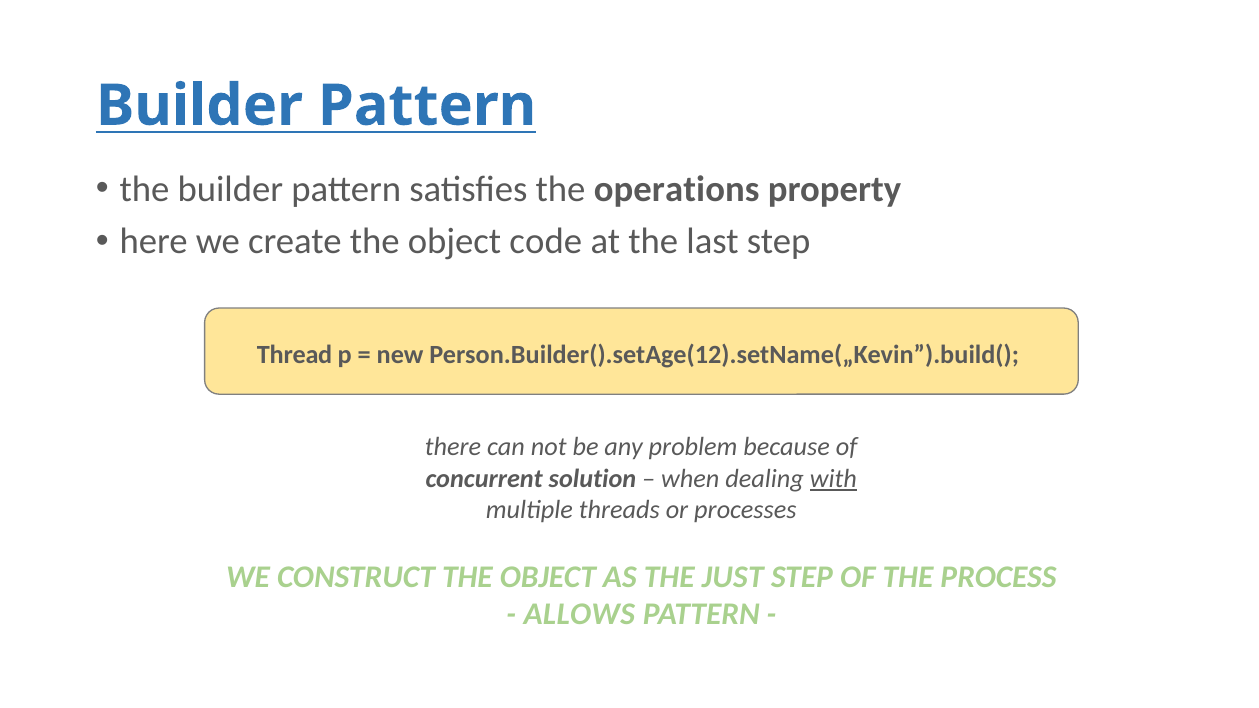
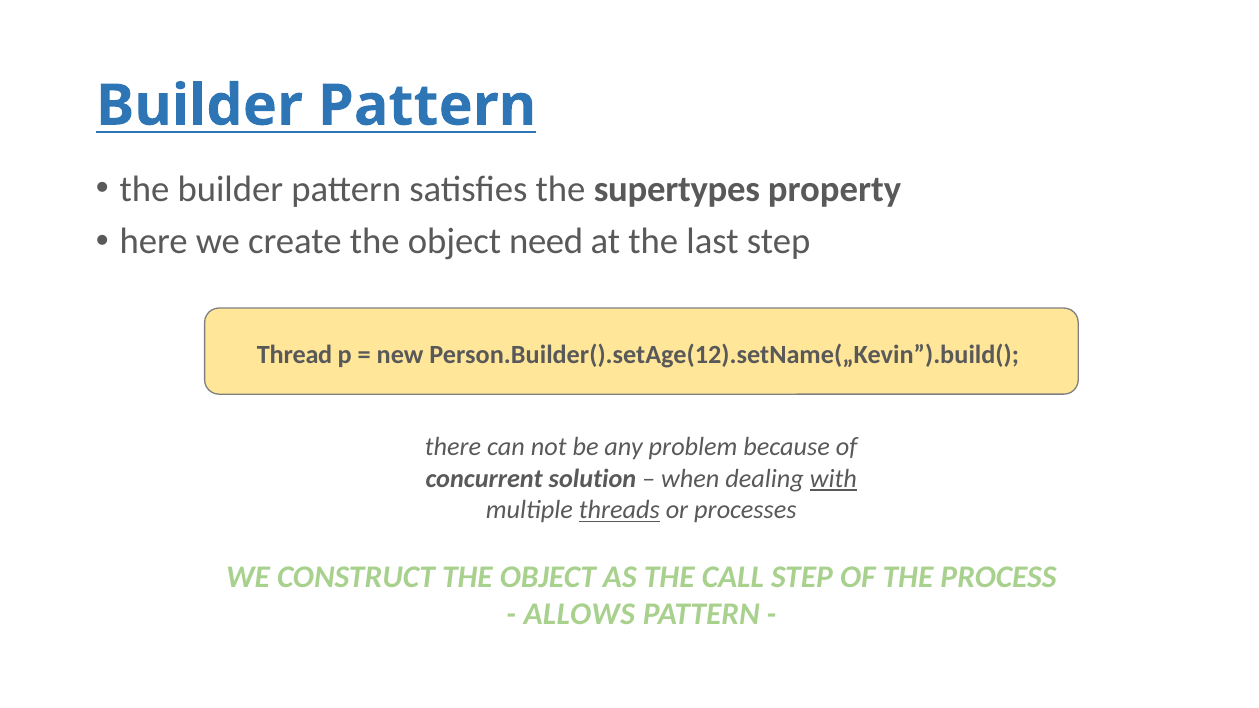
operations: operations -> supertypes
code: code -> need
threads underline: none -> present
JUST: JUST -> CALL
